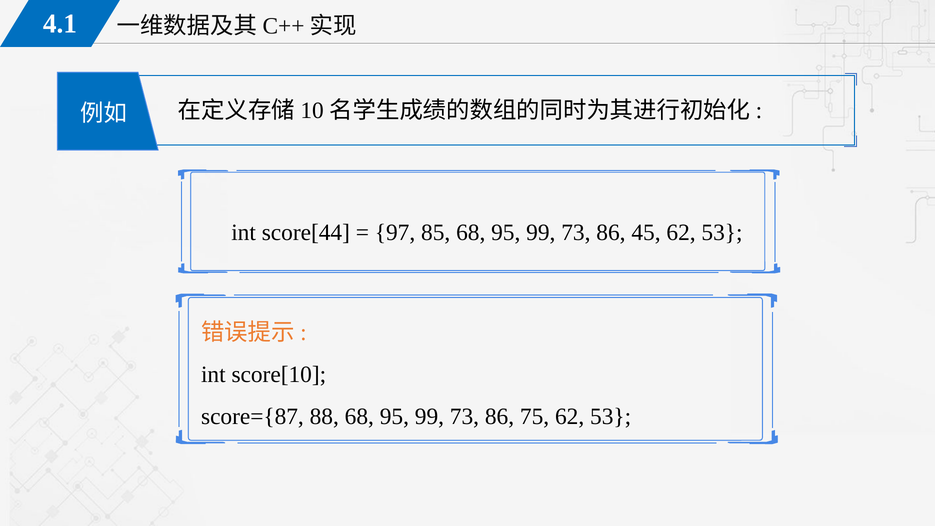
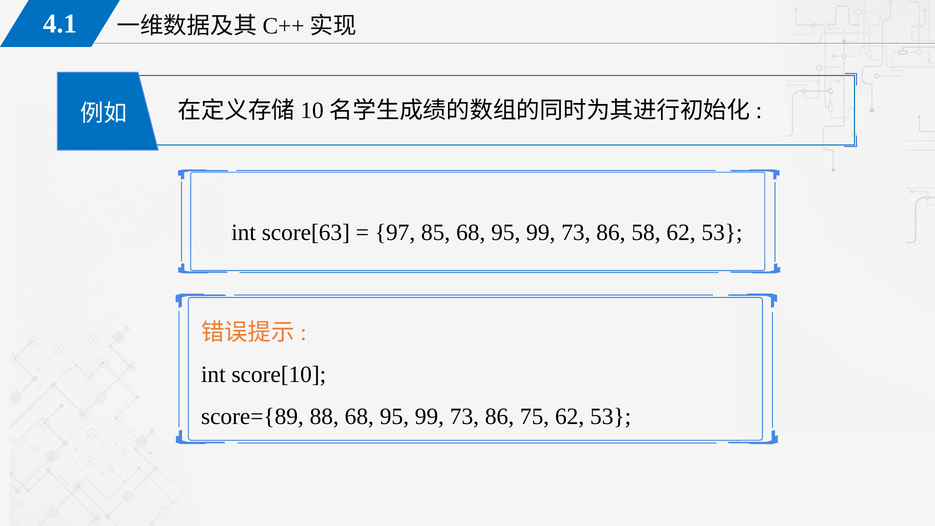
score[44: score[44 -> score[63
45: 45 -> 58
score={87: score={87 -> score={89
